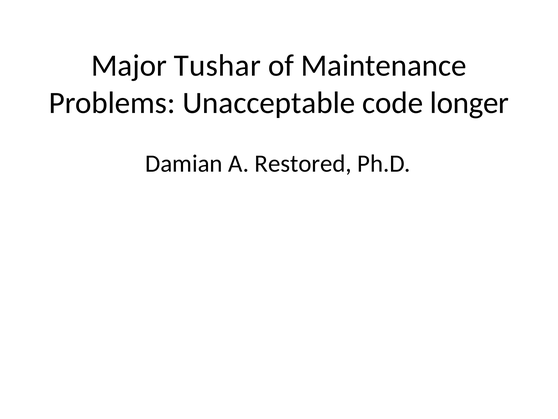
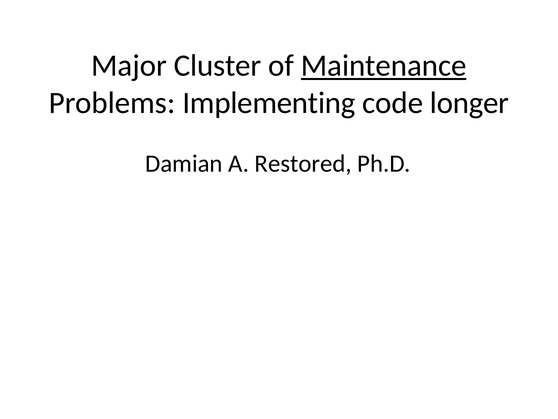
Tushar: Tushar -> Cluster
Maintenance underline: none -> present
Unacceptable: Unacceptable -> Implementing
